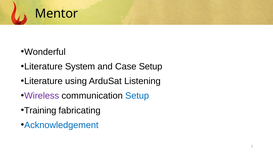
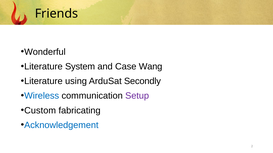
Mentor: Mentor -> Friends
Case Setup: Setup -> Wang
Listening: Listening -> Secondly
Wireless colour: purple -> blue
Setup at (137, 96) colour: blue -> purple
Training: Training -> Custom
